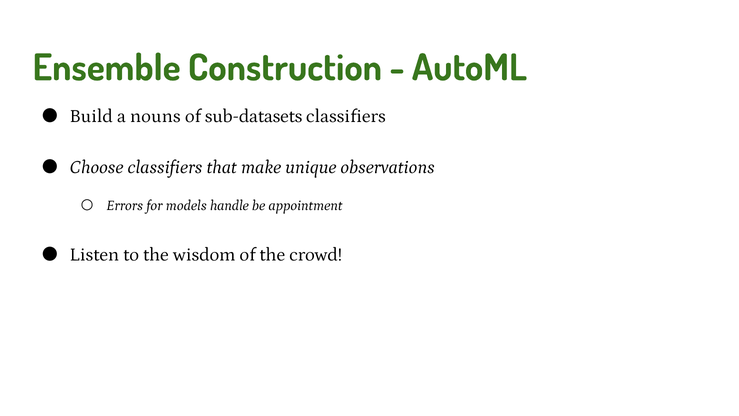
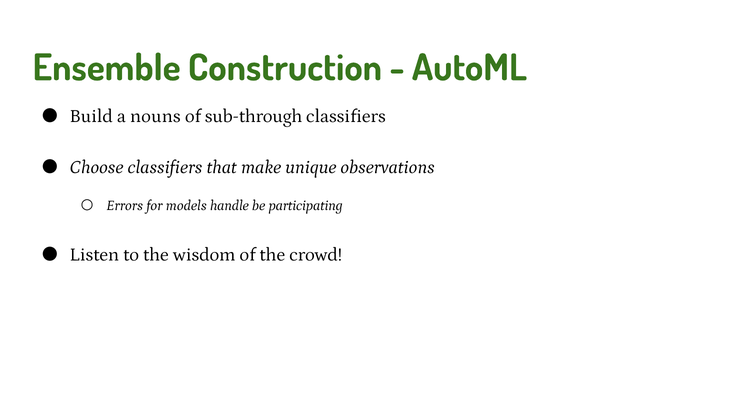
sub-datasets: sub-datasets -> sub-through
appointment: appointment -> participating
